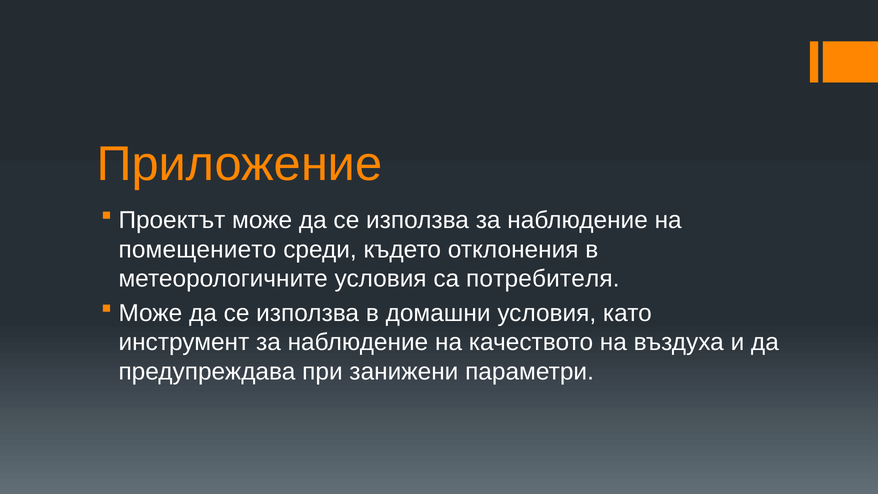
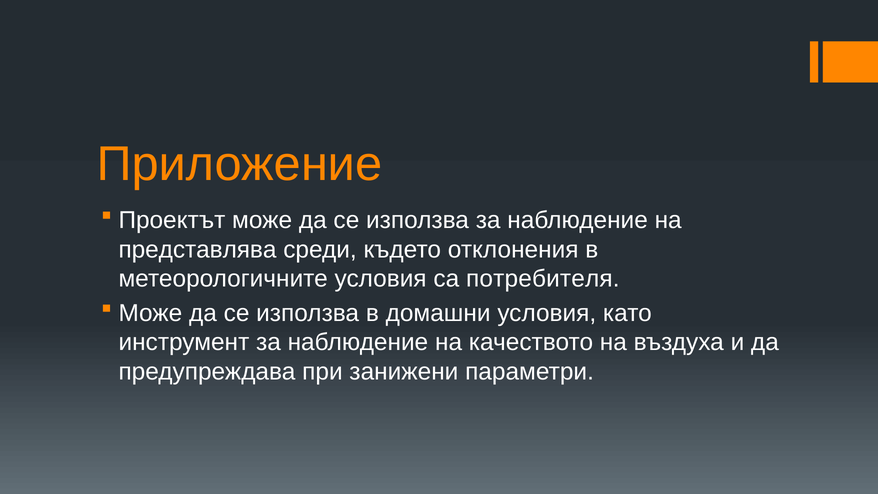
помещението: помещението -> представлява
